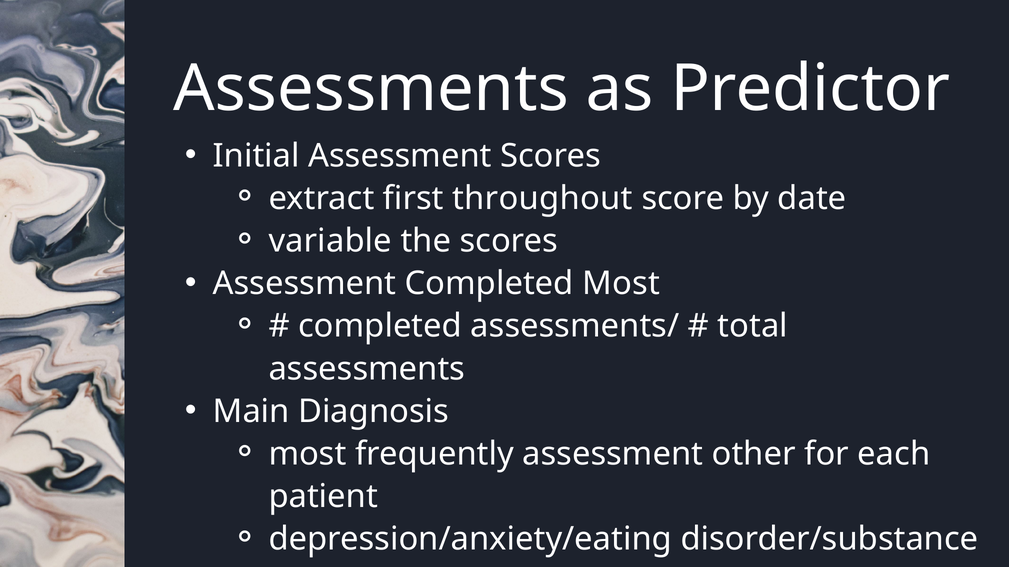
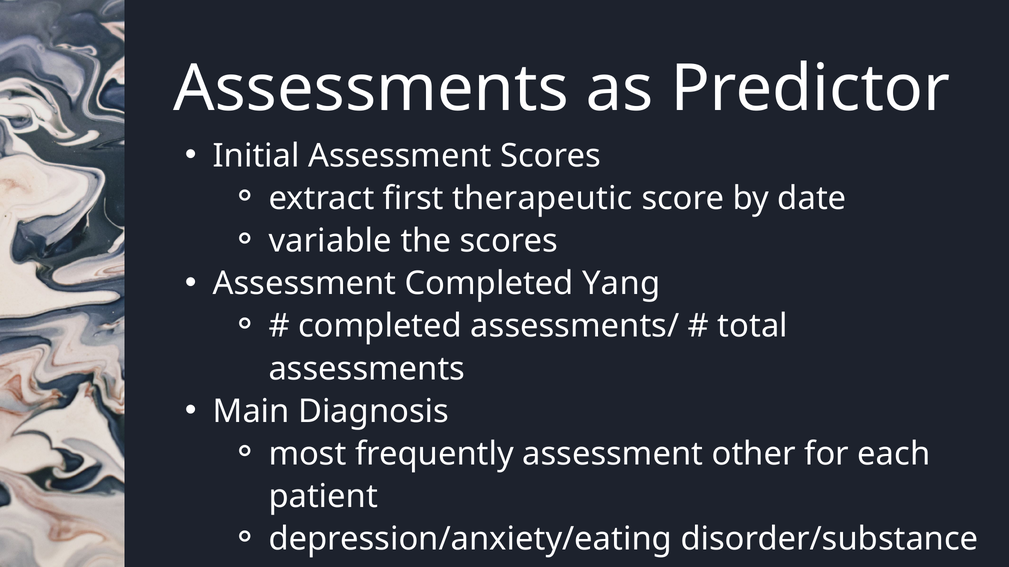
throughout: throughout -> therapeutic
Completed Most: Most -> Yang
